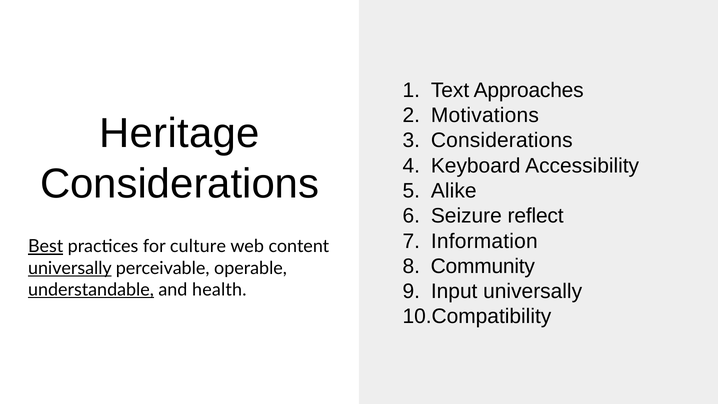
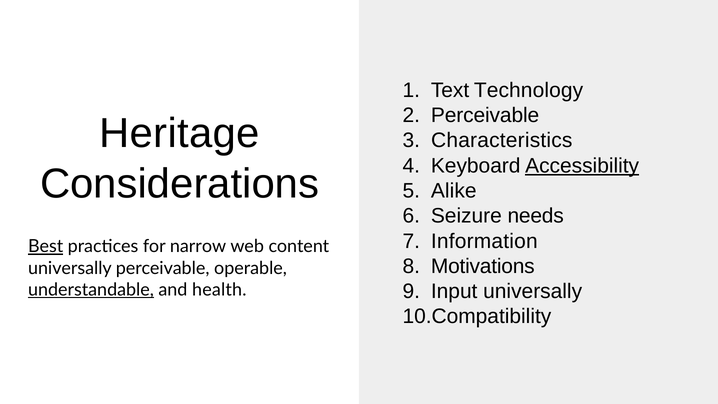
Approaches: Approaches -> Technology
Motivations at (485, 115): Motivations -> Perceivable
Considerations at (502, 141): Considerations -> Characteristics
Accessibility underline: none -> present
reflect: reflect -> needs
culture: culture -> narrow
Community: Community -> Motivations
universally at (70, 268) underline: present -> none
